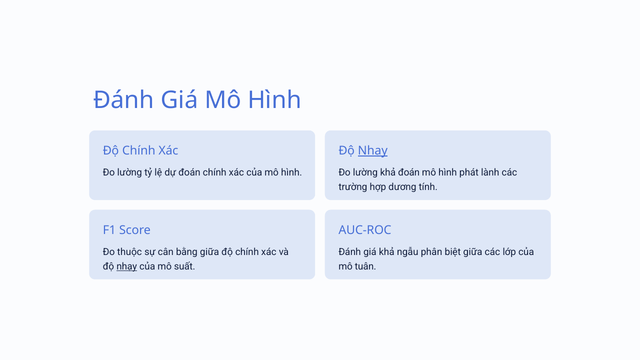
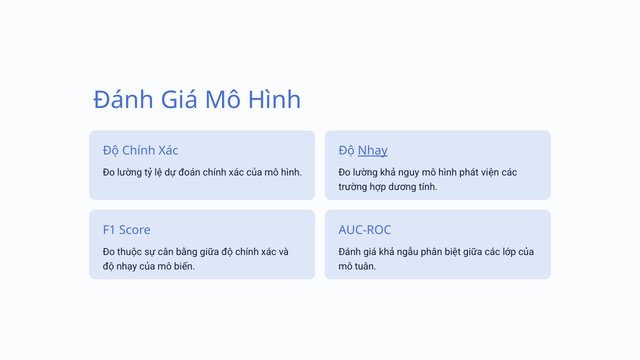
khả đoán: đoán -> nguy
lành: lành -> viện
nhạy at (127, 266) underline: present -> none
suất: suất -> biến
